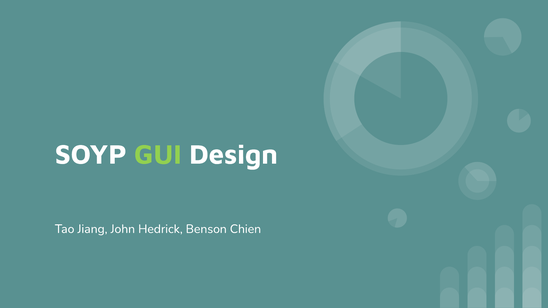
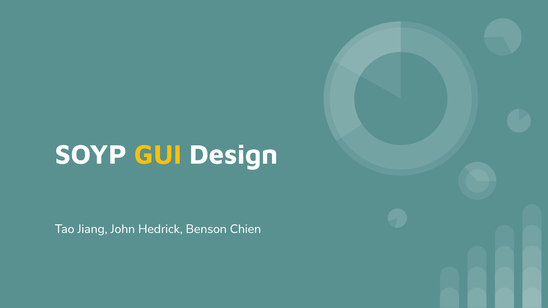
GUI colour: light green -> yellow
